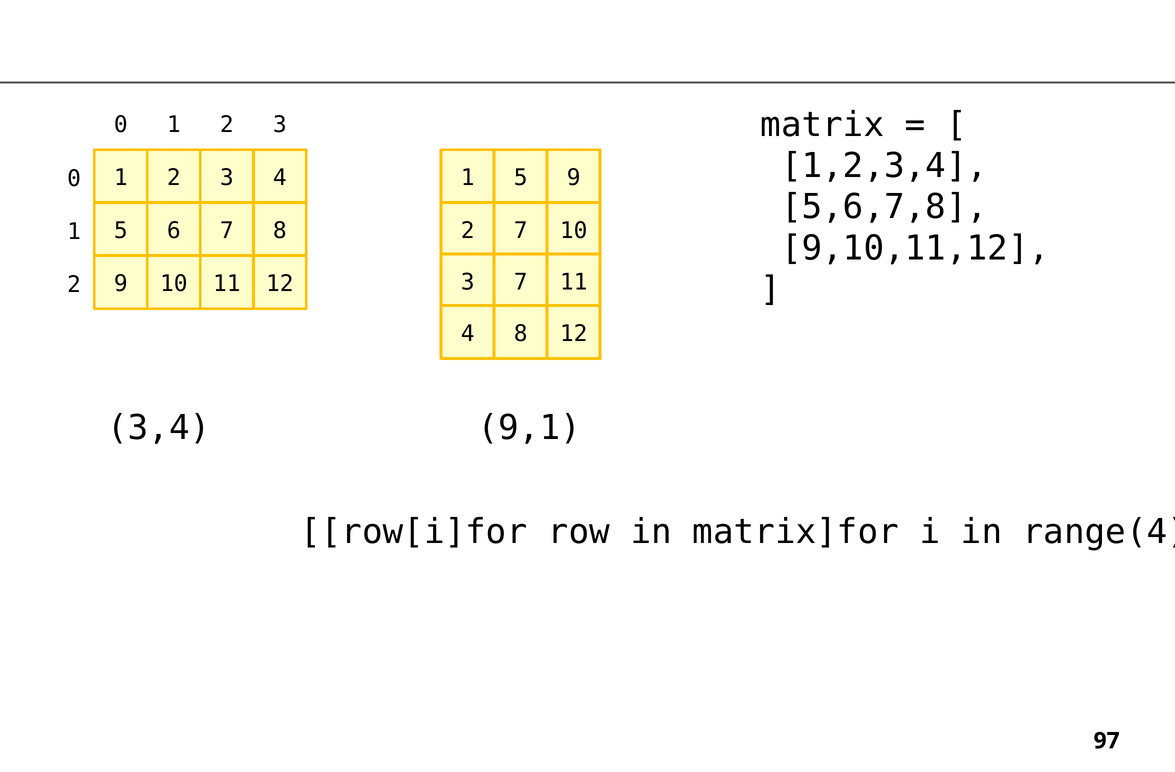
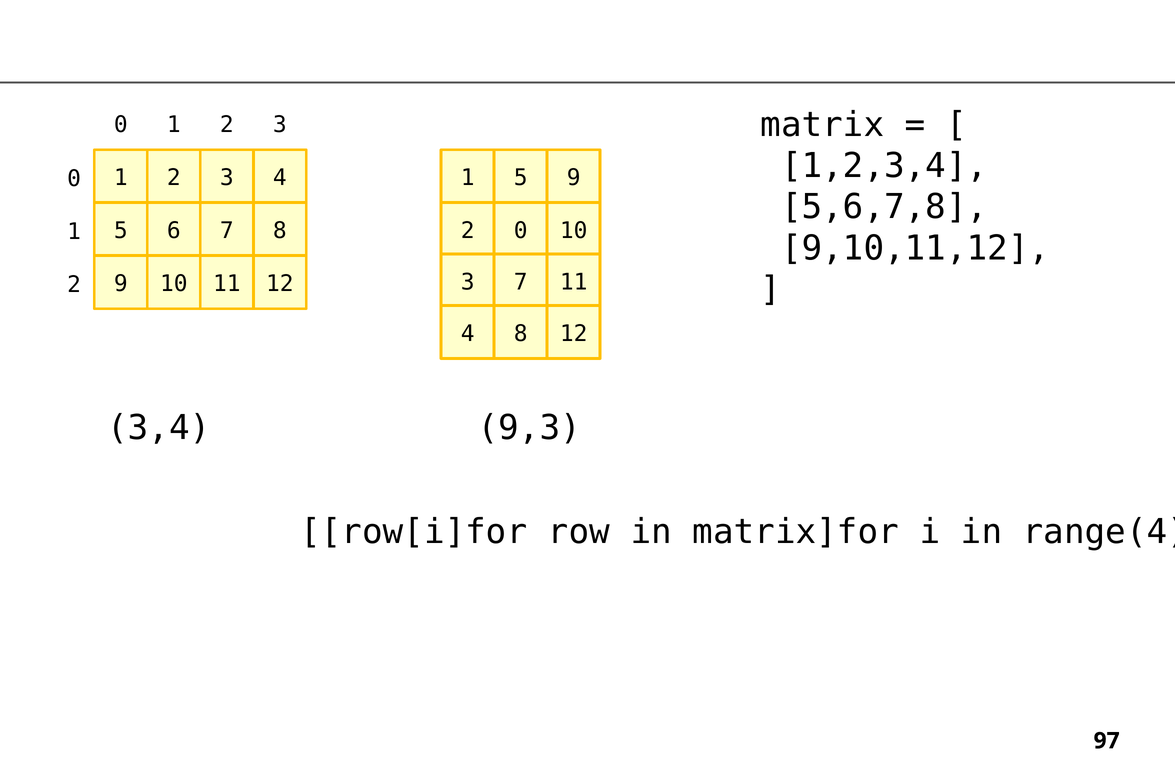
2 7: 7 -> 0
9,1: 9,1 -> 9,3
